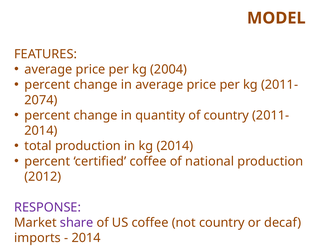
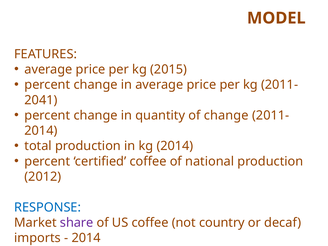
2004: 2004 -> 2015
2074: 2074 -> 2041
of country: country -> change
RESPONSE colour: purple -> blue
